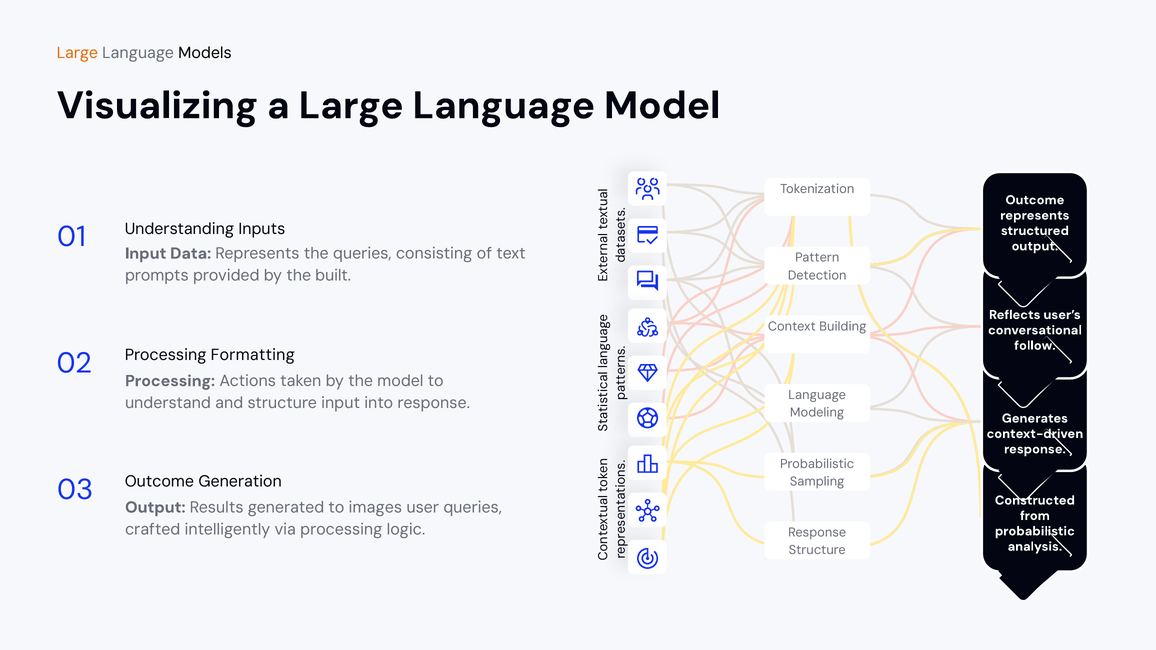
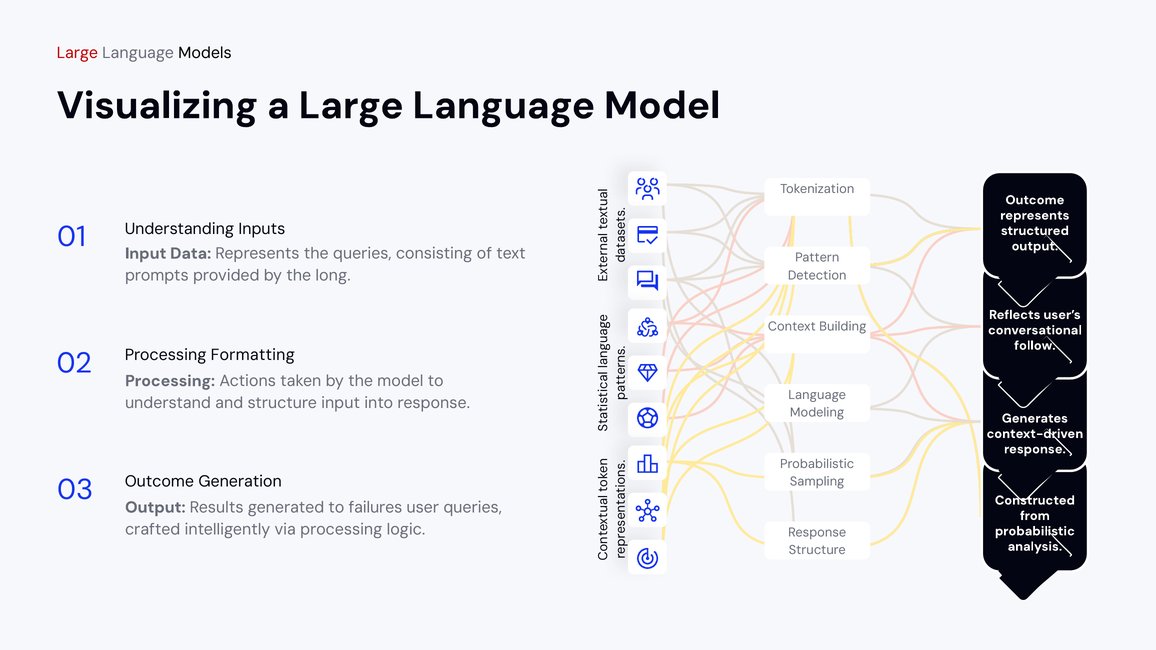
Large at (77, 53) colour: orange -> red
built: built -> long
images: images -> failures
